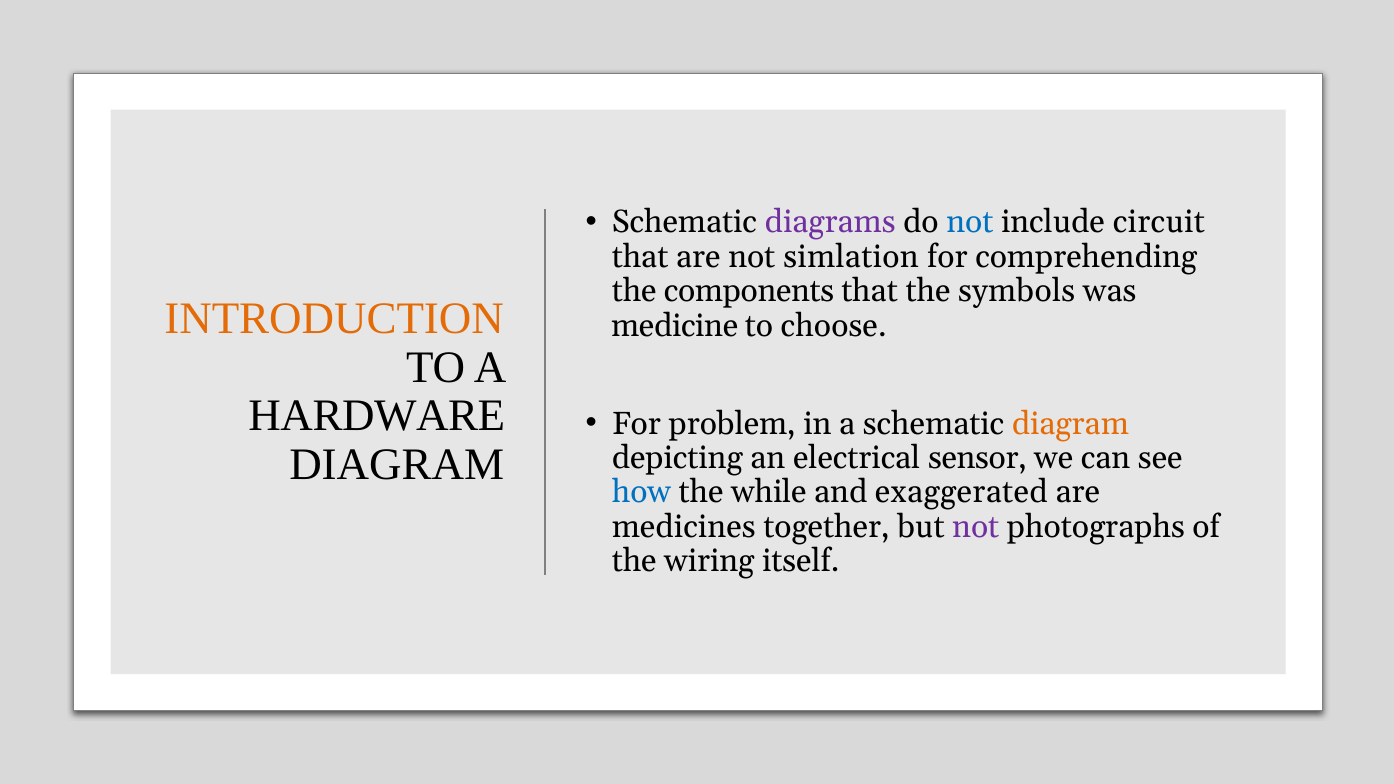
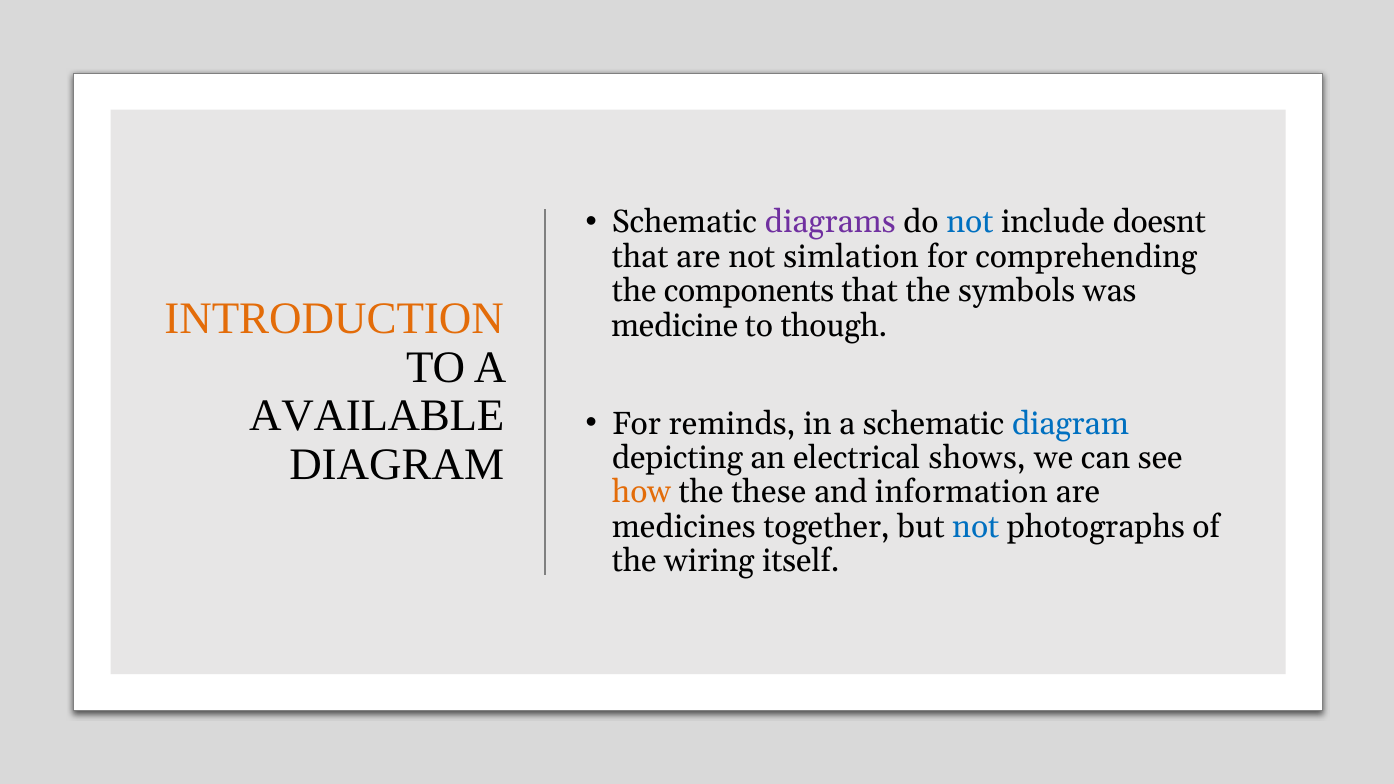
circuit: circuit -> doesnt
choose: choose -> though
HARDWARE: HARDWARE -> AVAILABLE
problem: problem -> reminds
diagram at (1070, 424) colour: orange -> blue
sensor: sensor -> shows
how colour: blue -> orange
while: while -> these
exaggerated: exaggerated -> information
not at (976, 527) colour: purple -> blue
